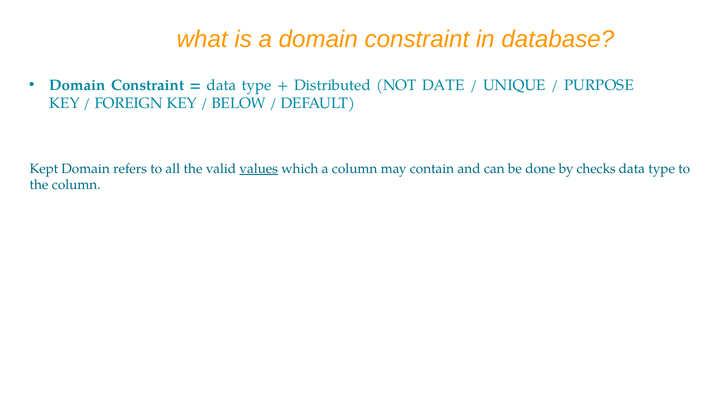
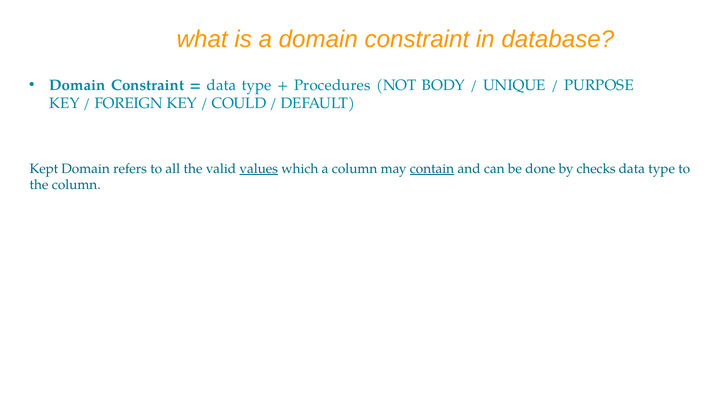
Distributed: Distributed -> Procedures
DATE: DATE -> BODY
BELOW: BELOW -> COULD
contain underline: none -> present
